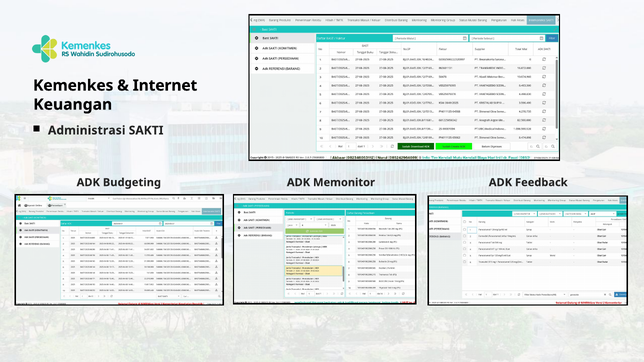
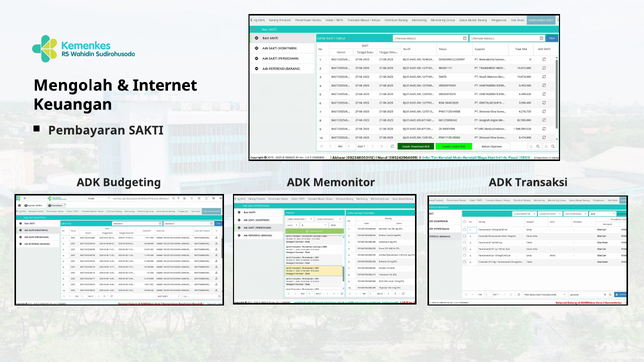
Kemenkes: Kemenkes -> Mengolah
Administrasi: Administrasi -> Pembayaran
Feedback: Feedback -> Transaksi
